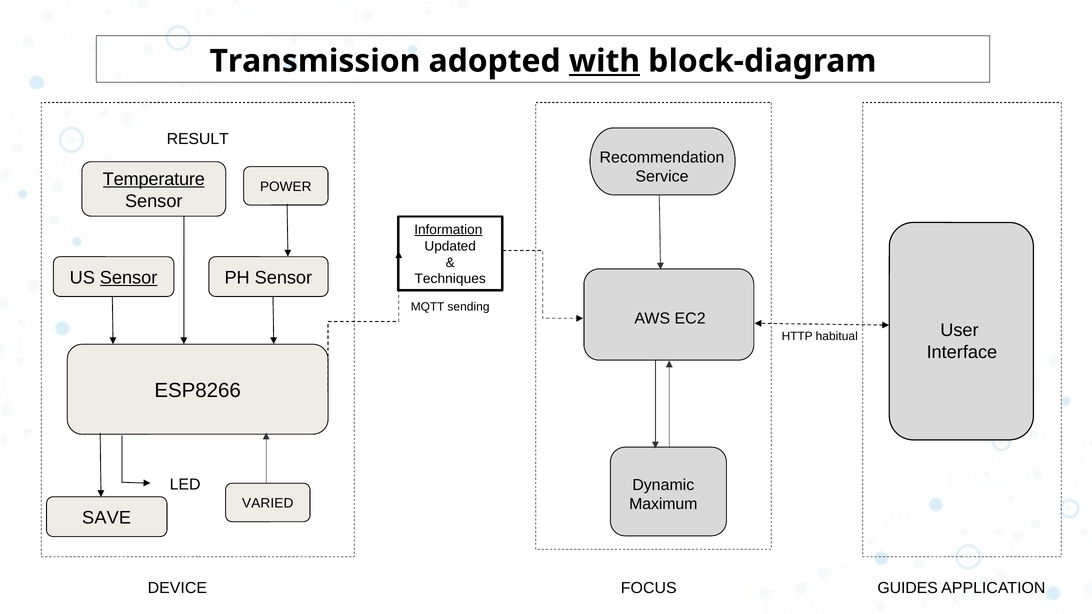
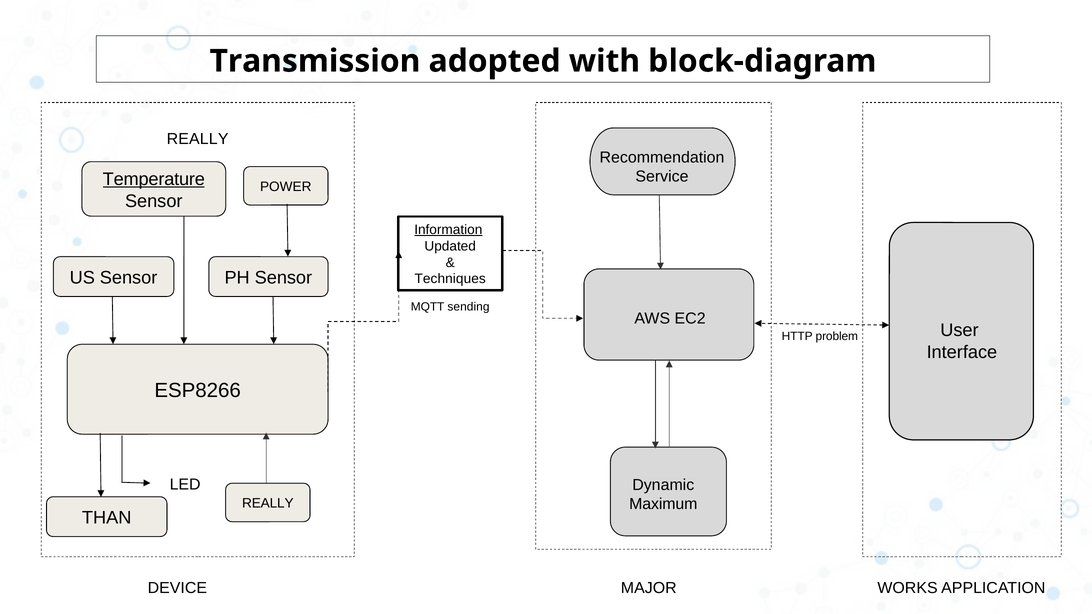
with underline: present -> none
RESULT at (198, 139): RESULT -> REALLY
Sensor at (129, 278) underline: present -> none
habitual: habitual -> problem
VARIED at (268, 504): VARIED -> REALLY
SAVE: SAVE -> THAN
FOCUS: FOCUS -> MAJOR
GUIDES: GUIDES -> WORKS
